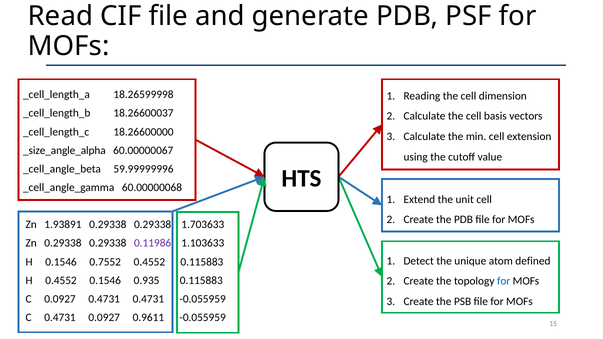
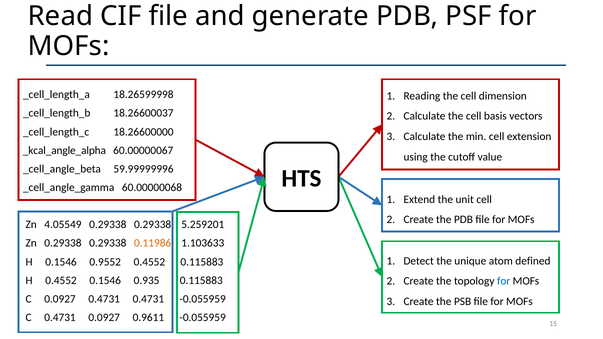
_size_angle_alpha: _size_angle_alpha -> _kcal_angle_alpha
1.93891: 1.93891 -> 4.05549
1.703633: 1.703633 -> 5.259201
0.11986 colour: purple -> orange
0.7552: 0.7552 -> 0.9552
